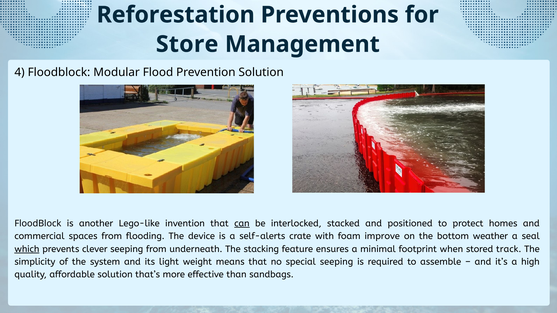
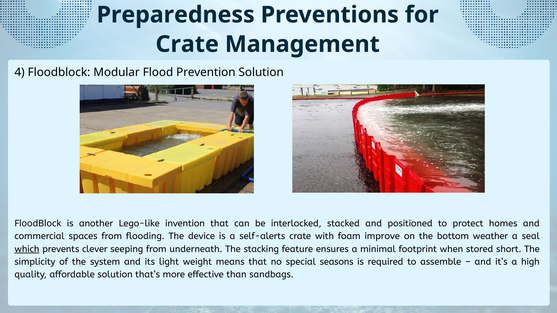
Reforestation: Reforestation -> Preparedness
Store at (187, 44): Store -> Crate
can underline: present -> none
track: track -> short
special seeping: seeping -> seasons
